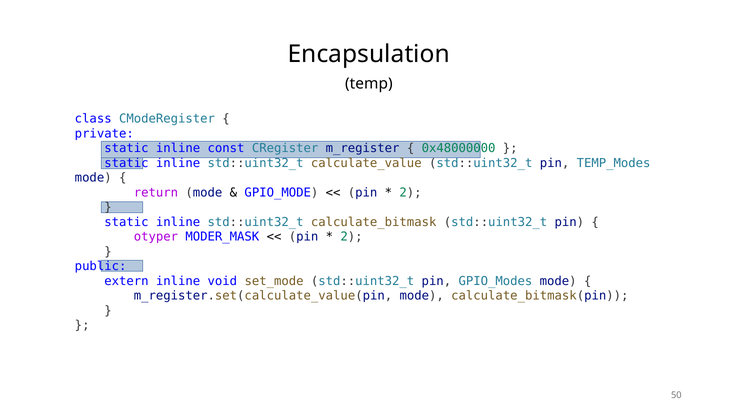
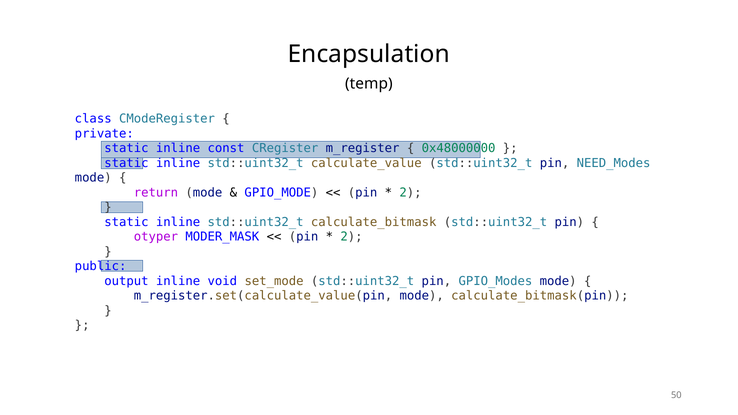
TEMP_Modes: TEMP_Modes -> NEED_Modes
extern: extern -> output
